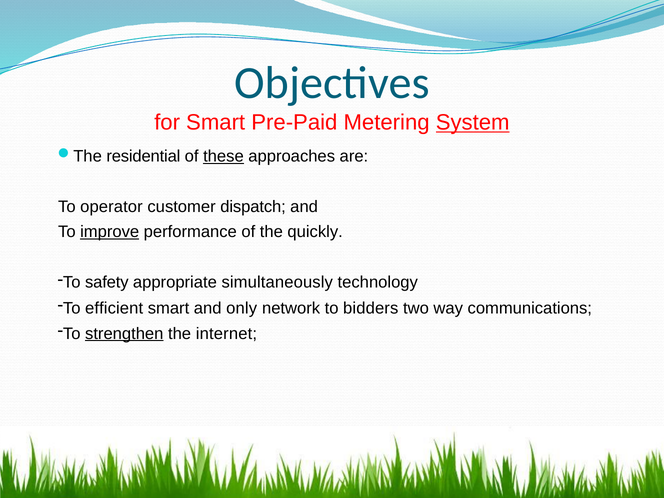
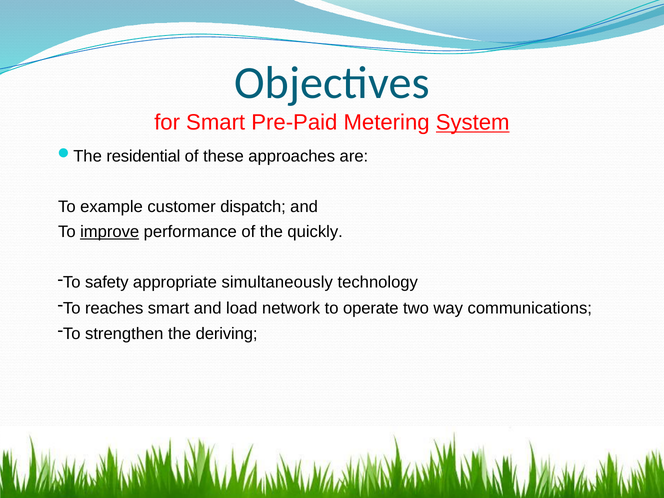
these underline: present -> none
operator: operator -> example
efficient: efficient -> reaches
only: only -> load
bidders: bidders -> operate
strengthen underline: present -> none
internet: internet -> deriving
